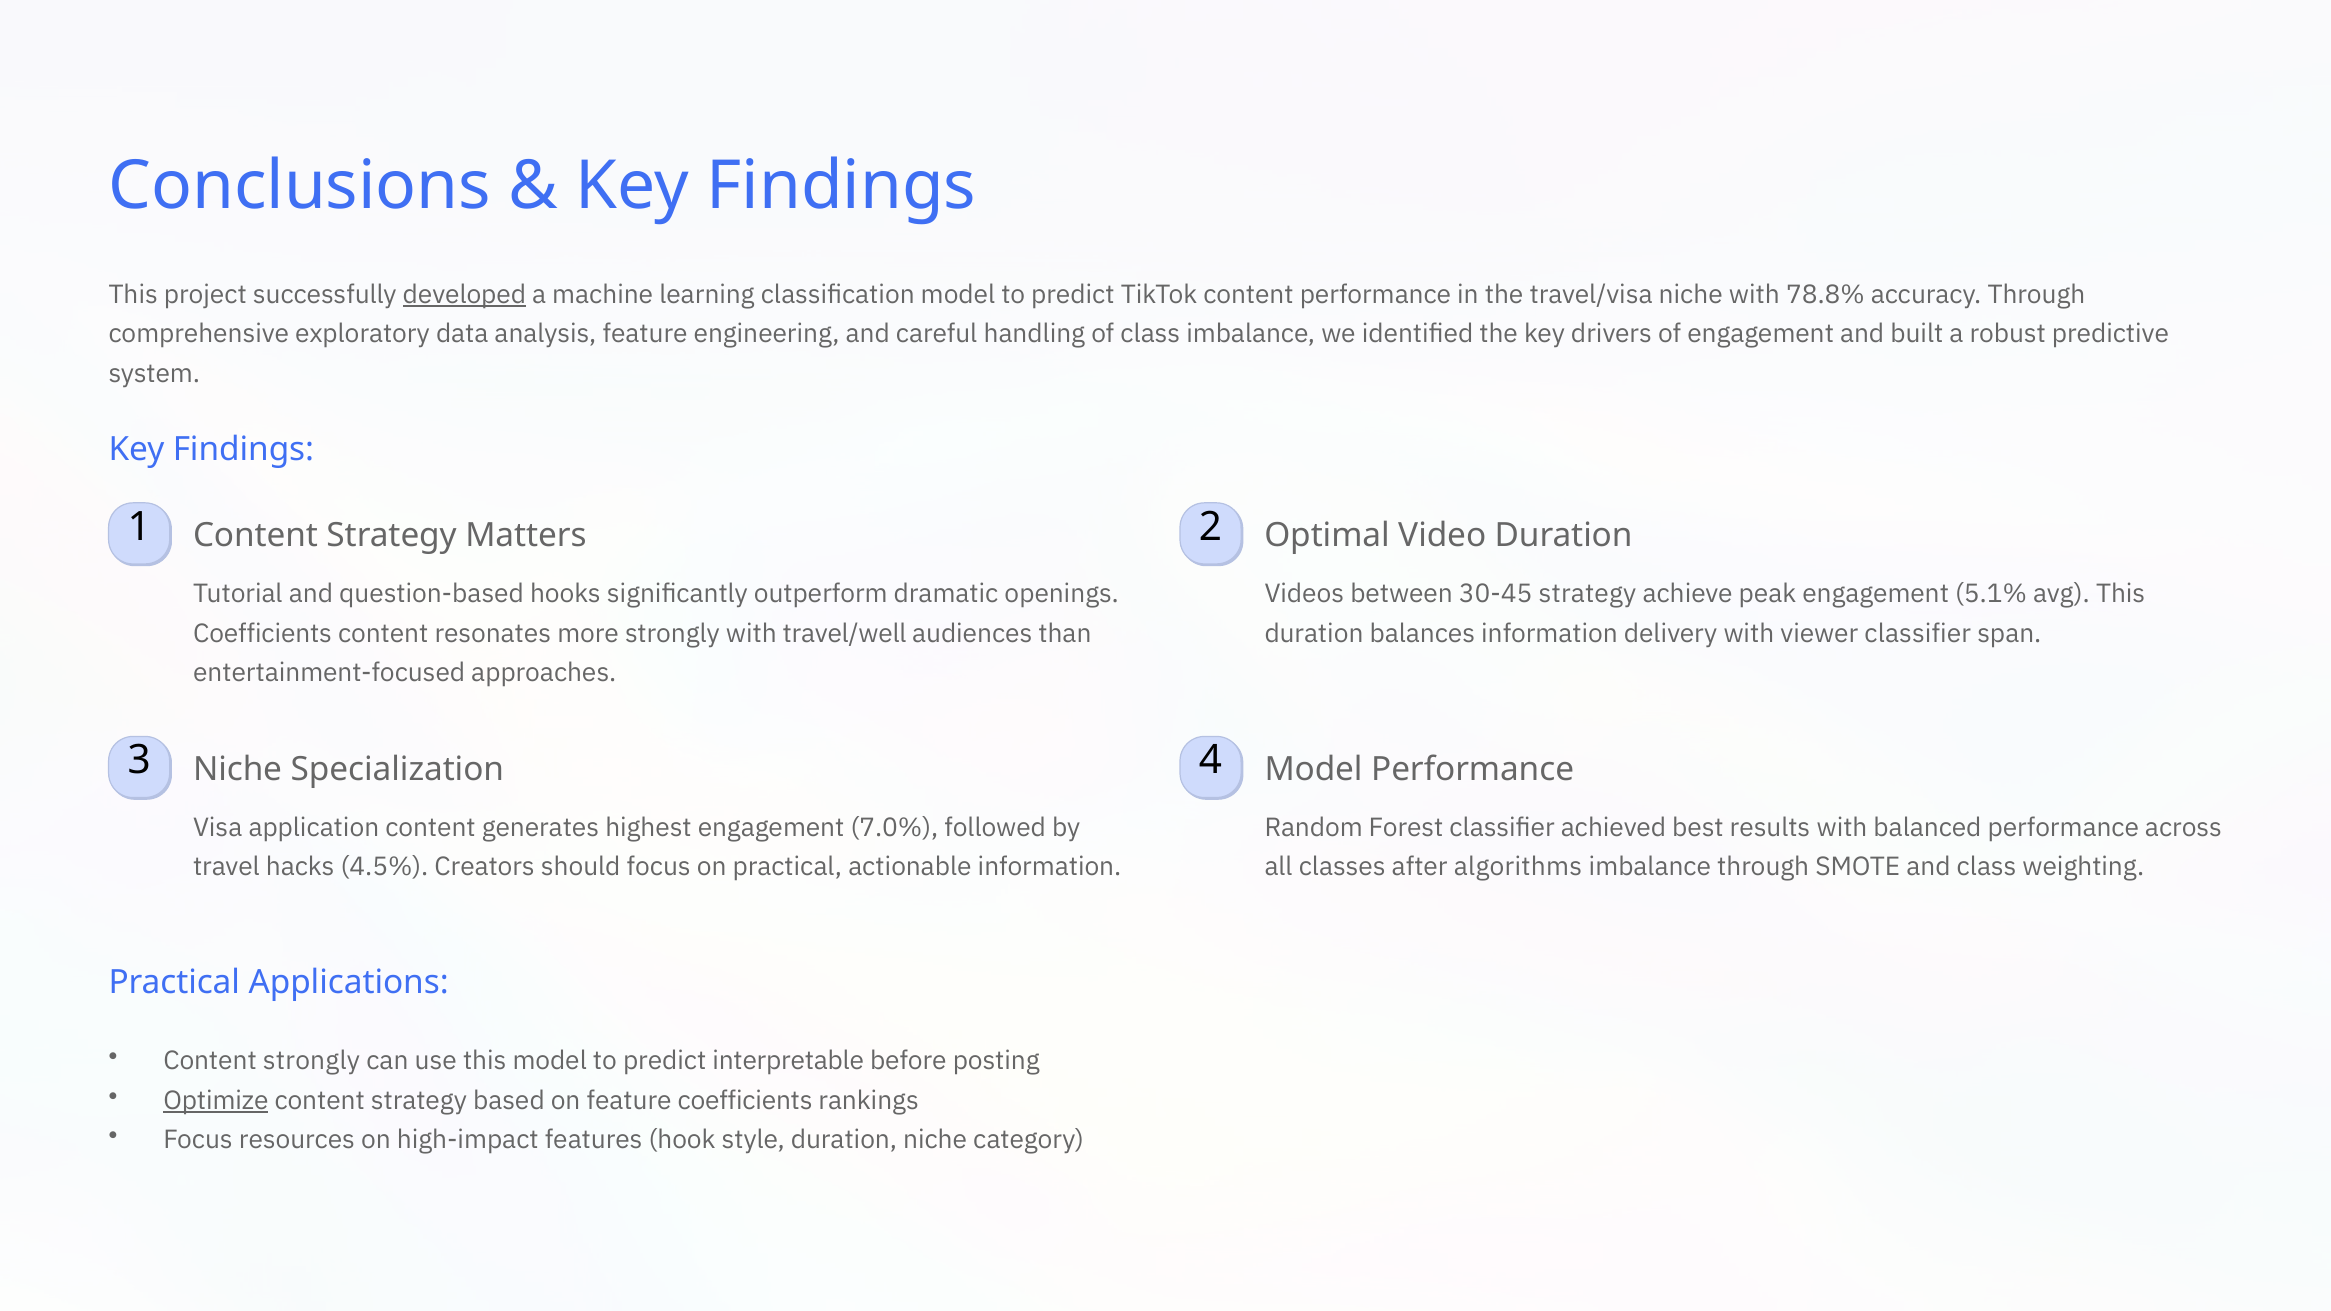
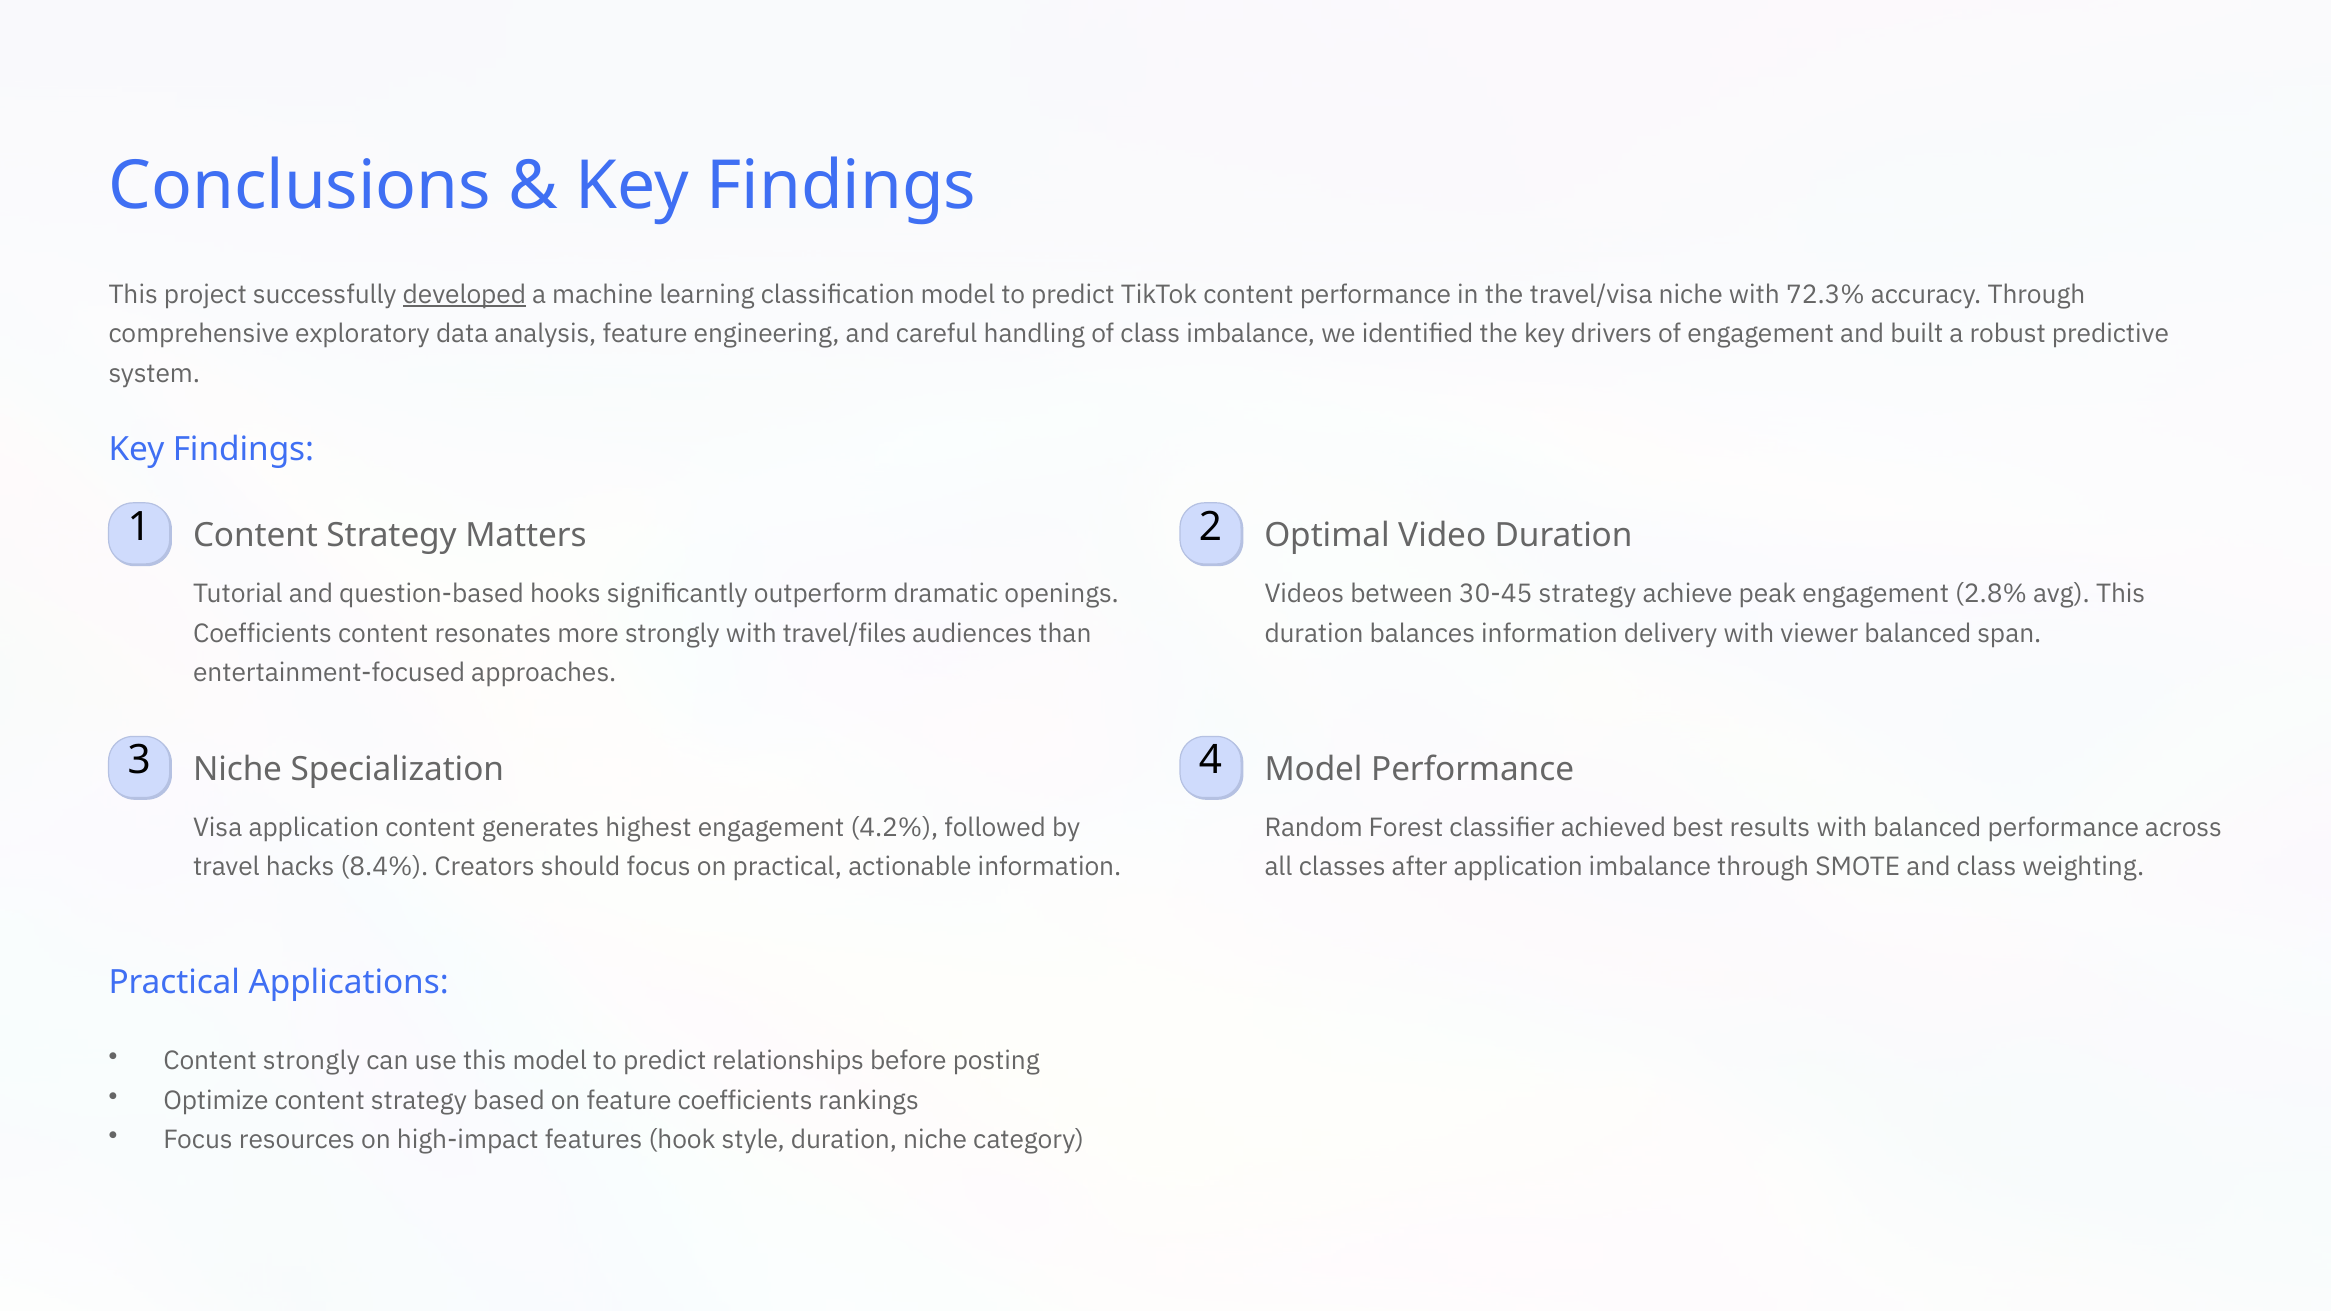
78.8%: 78.8% -> 72.3%
5.1%: 5.1% -> 2.8%
travel/well: travel/well -> travel/files
viewer classifier: classifier -> balanced
7.0%: 7.0% -> 4.2%
4.5%: 4.5% -> 8.4%
after algorithms: algorithms -> application
interpretable: interpretable -> relationships
Optimize underline: present -> none
